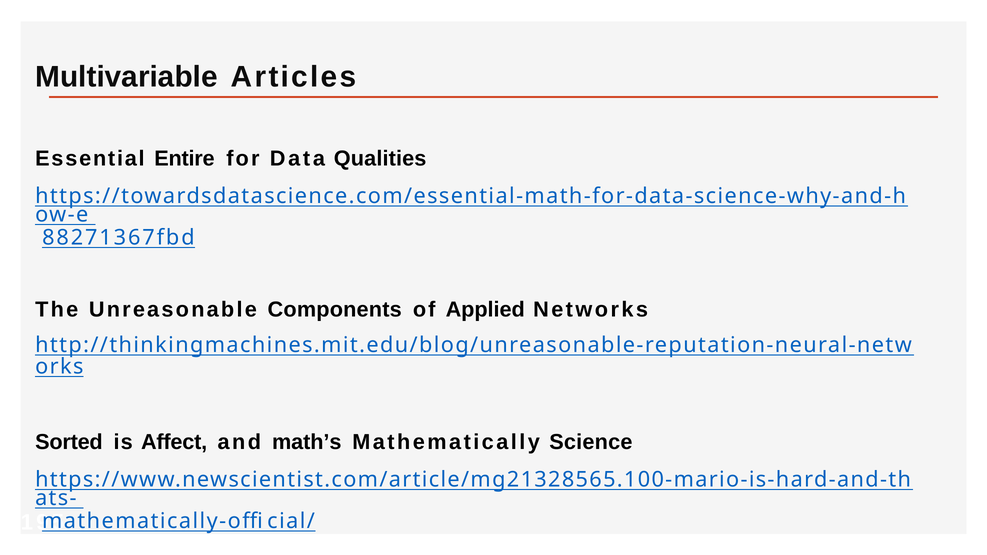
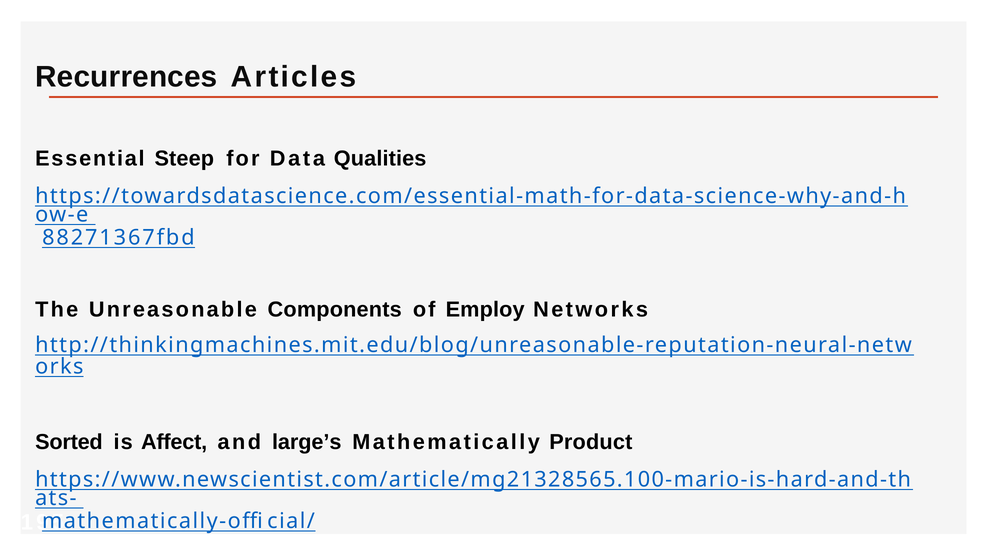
Multivariable: Multivariable -> Recurrences
Entire: Entire -> Steep
Applied: Applied -> Employ
math’s: math’s -> large’s
Science: Science -> Product
